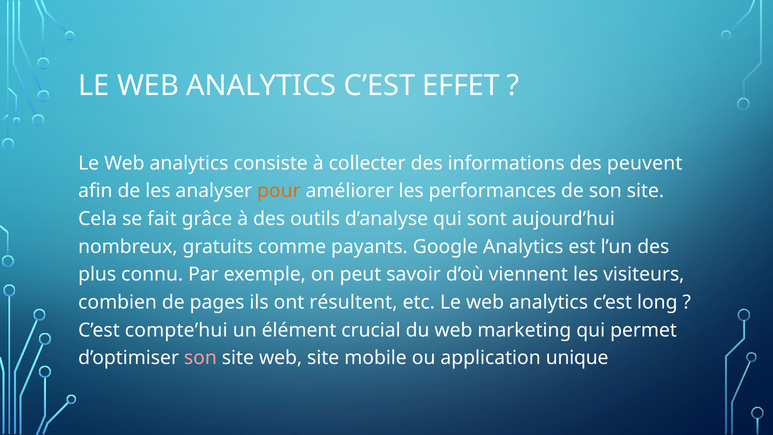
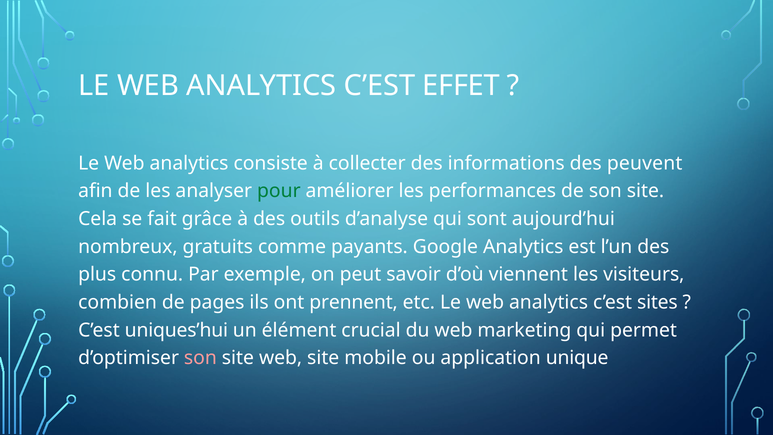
pour colour: orange -> green
résultent: résultent -> prennent
long: long -> sites
compte’hui: compte’hui -> uniques’hui
